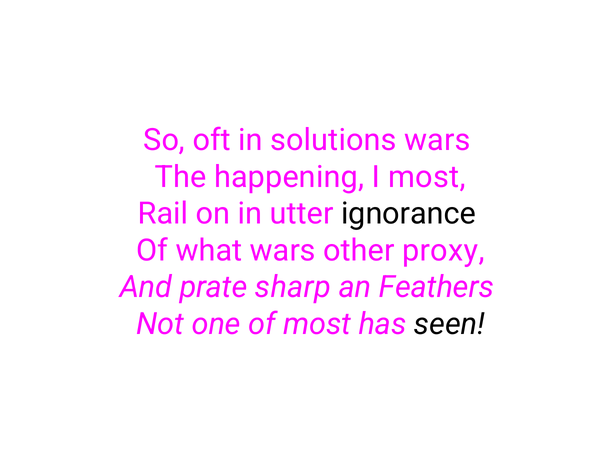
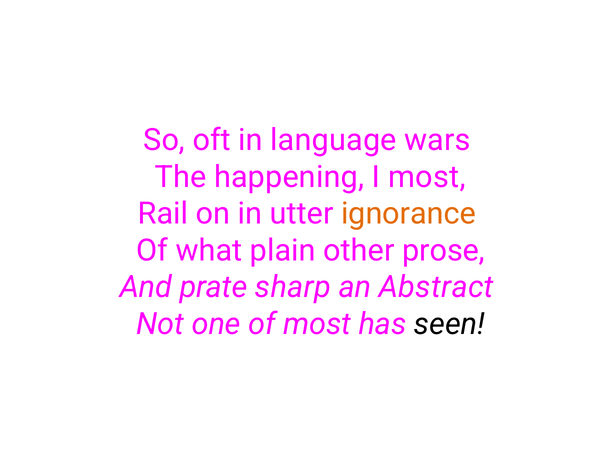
solutions: solutions -> language
ignorance colour: black -> orange
what wars: wars -> plain
proxy: proxy -> prose
Feathers: Feathers -> Abstract
